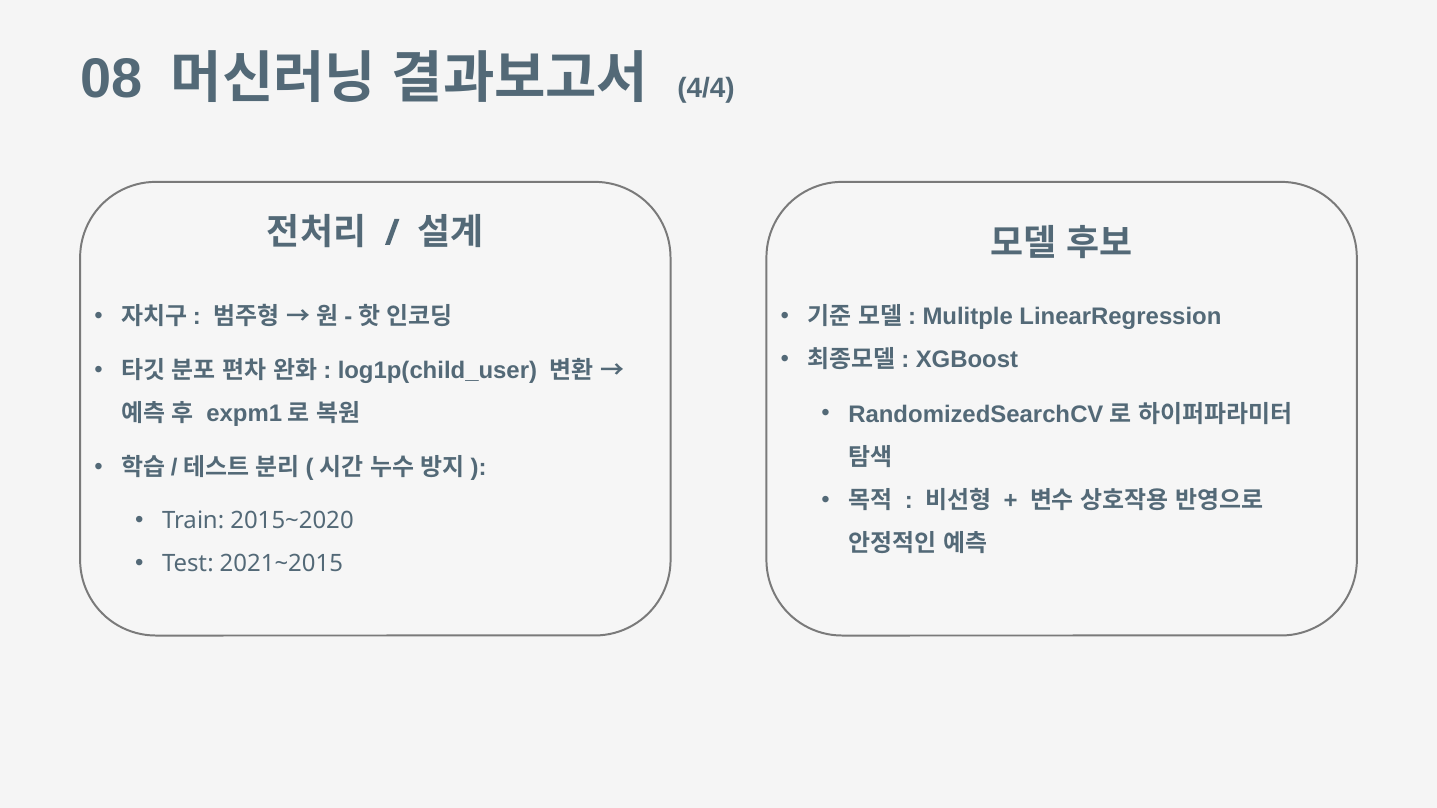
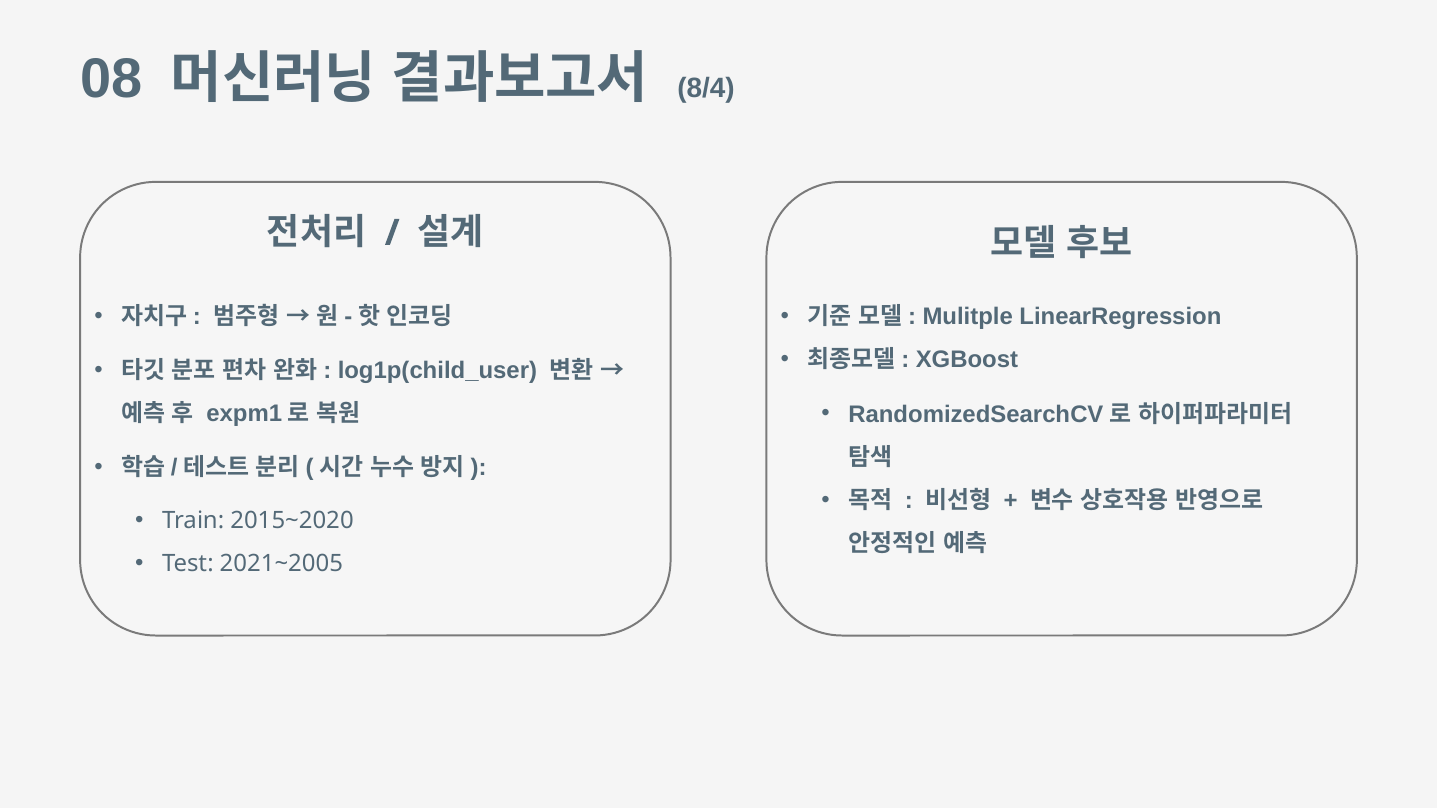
4/4: 4/4 -> 8/4
2021~2015: 2021~2015 -> 2021~2005
